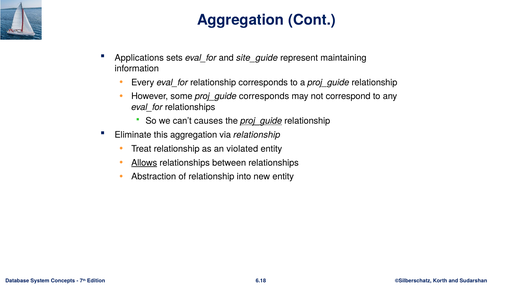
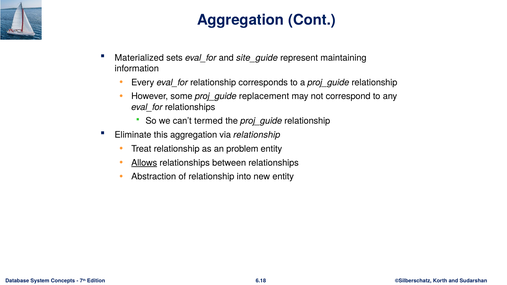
Applications: Applications -> Materialized
proj_guide corresponds: corresponds -> replacement
causes: causes -> termed
proj_guide at (261, 121) underline: present -> none
violated: violated -> problem
